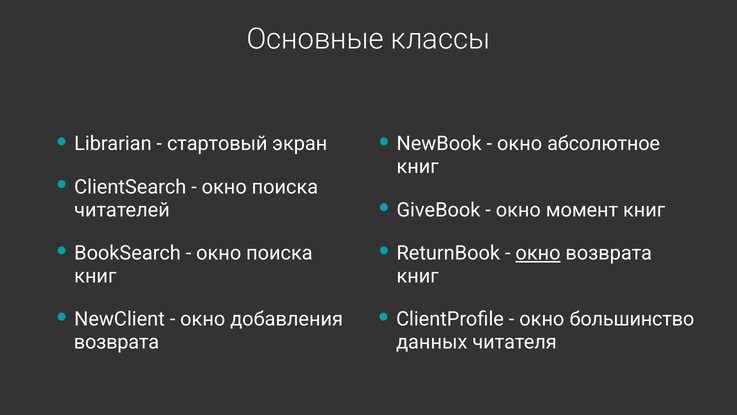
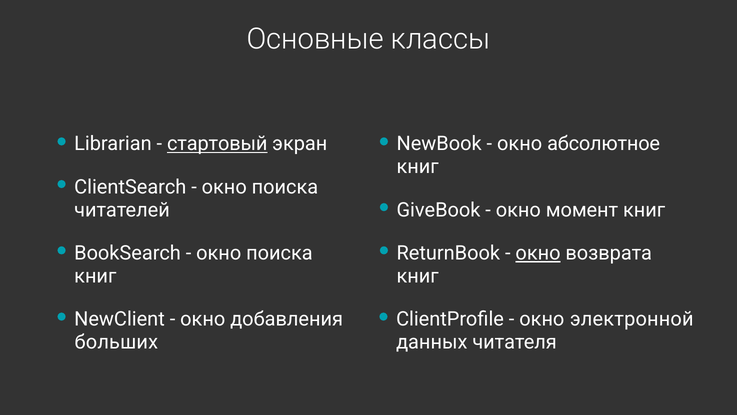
стартовый underline: none -> present
большинство: большинство -> электронной
возврата at (117, 342): возврата -> больших
